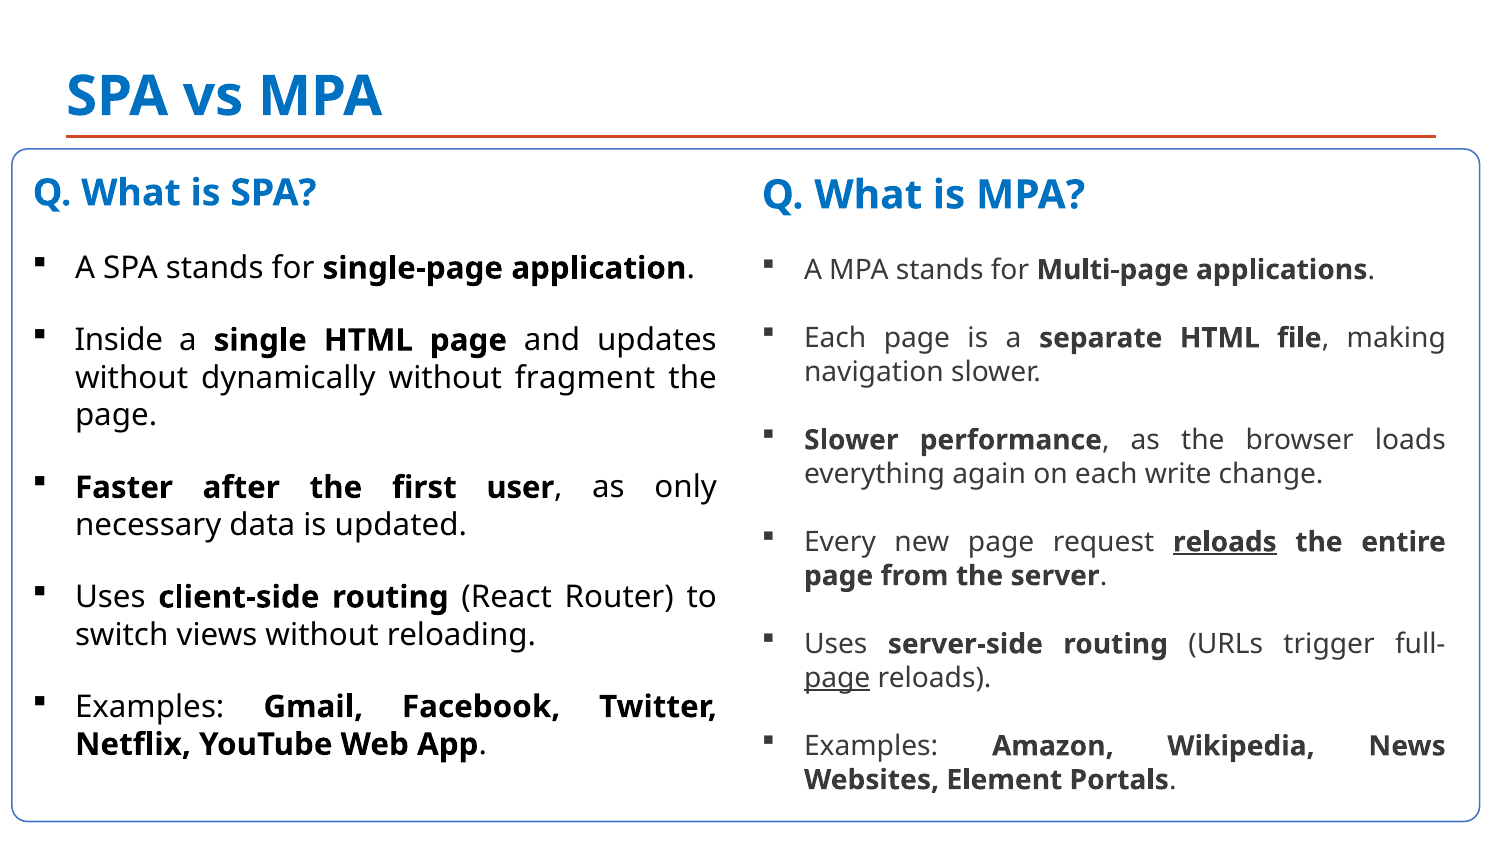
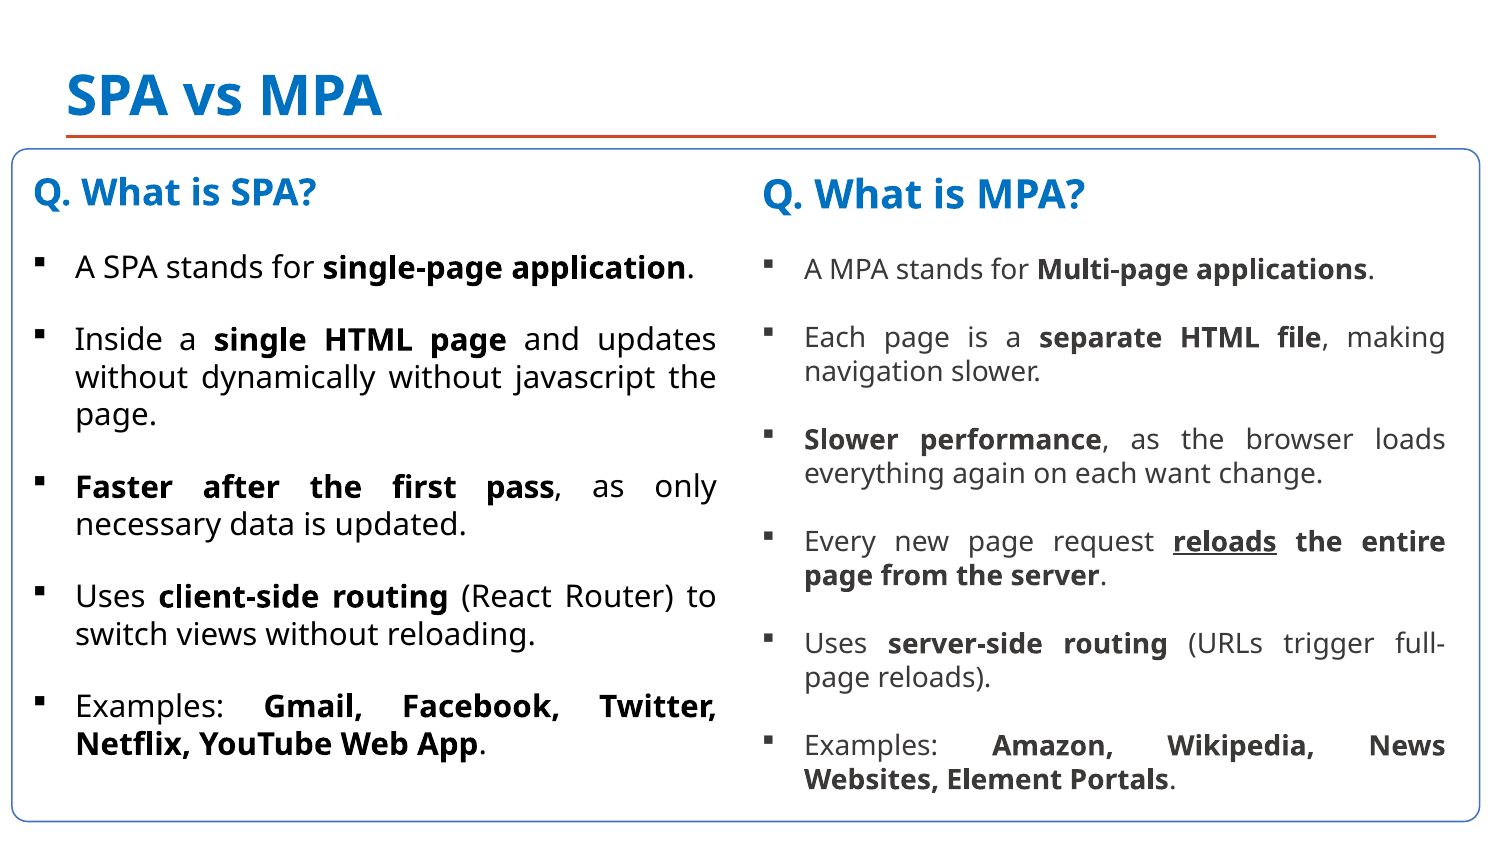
fragment: fragment -> javascript
write: write -> want
user: user -> pass
page at (837, 678) underline: present -> none
